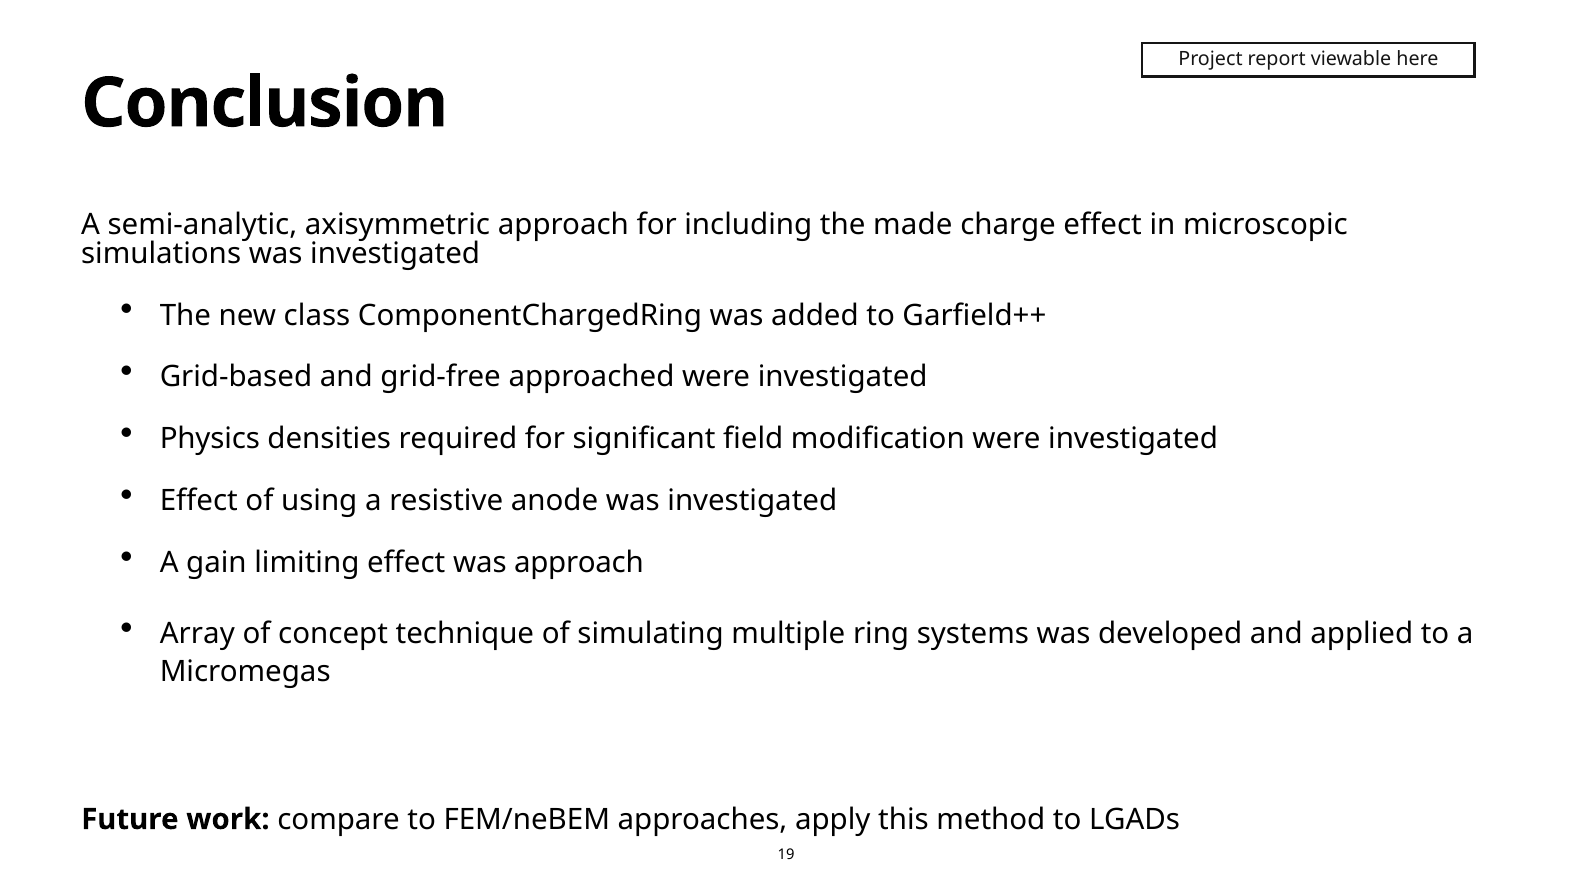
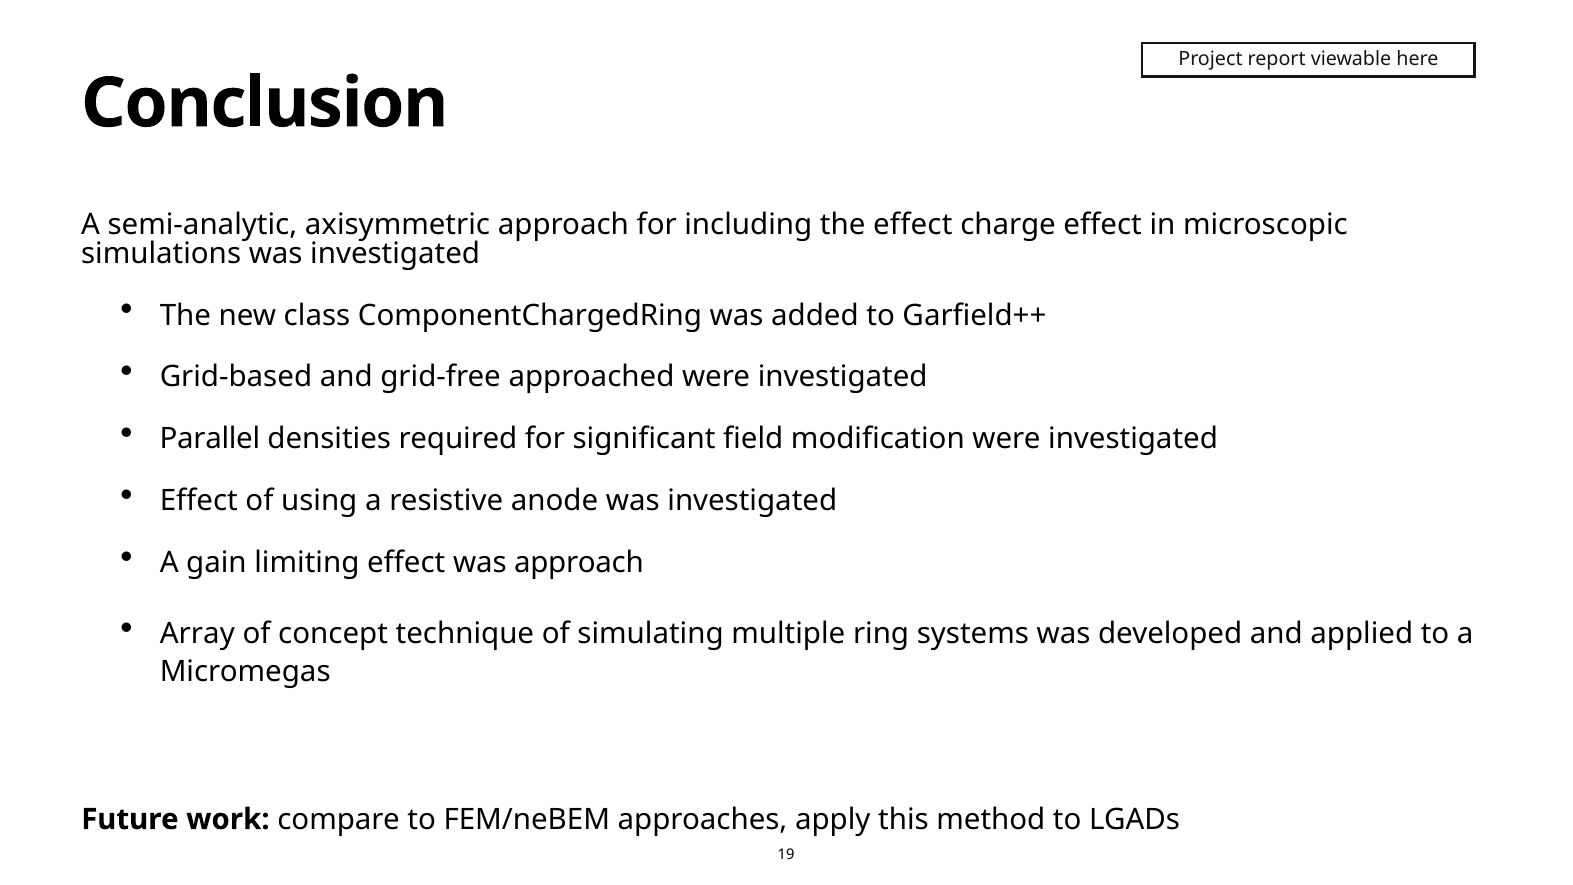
the made: made -> effect
Physics: Physics -> Parallel
